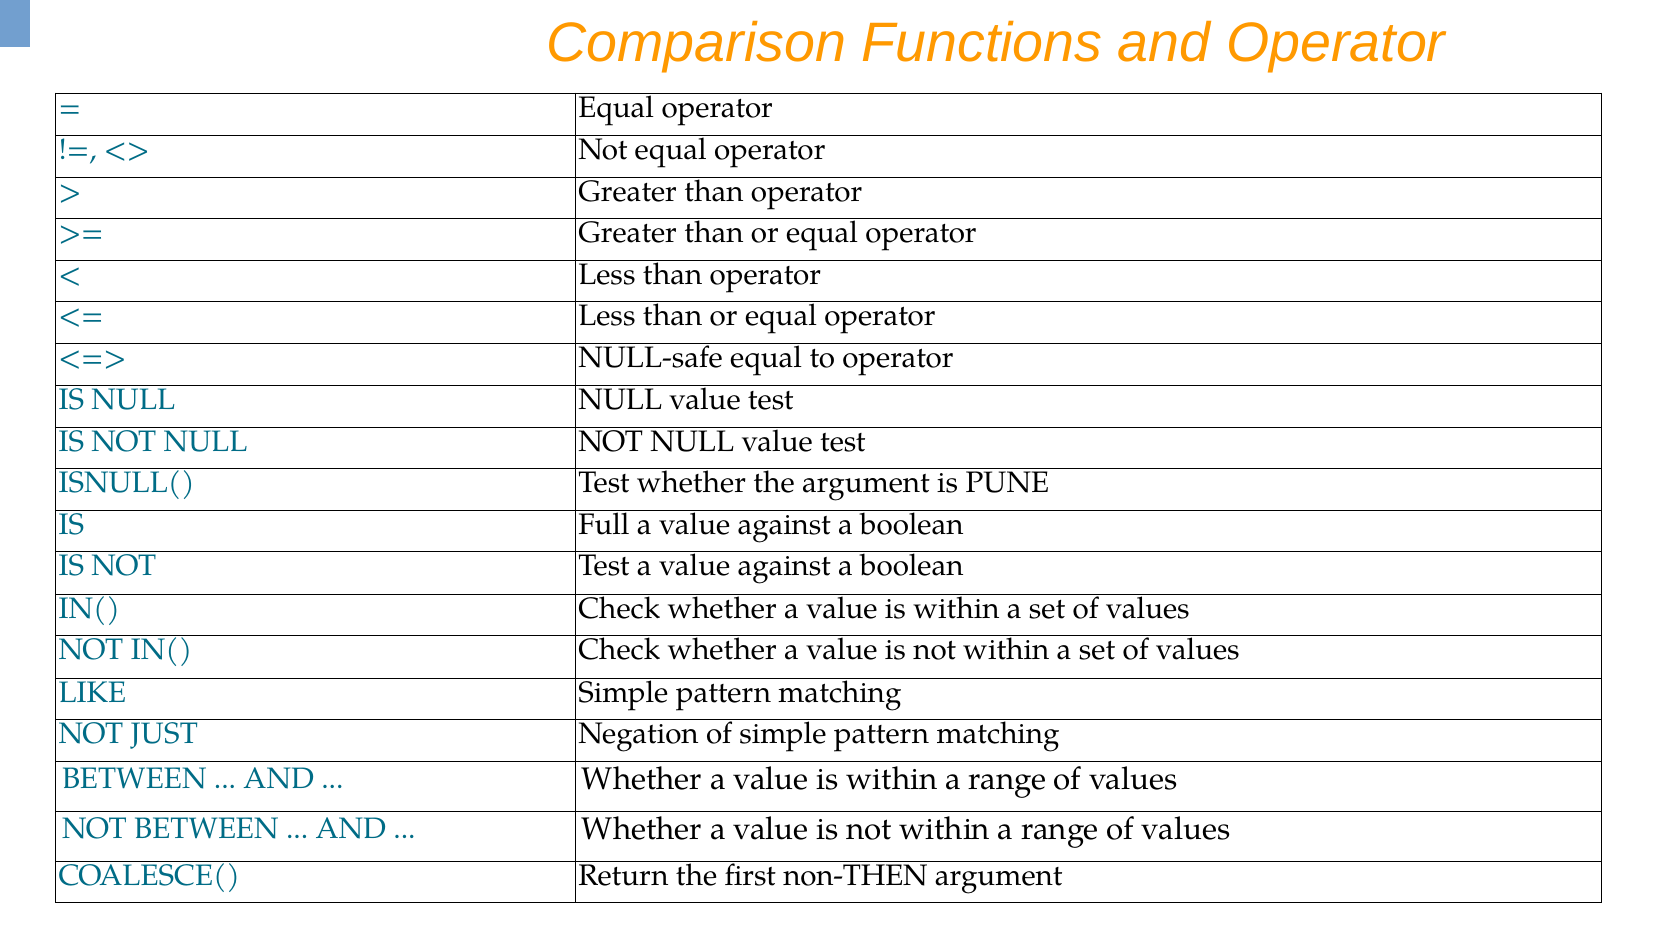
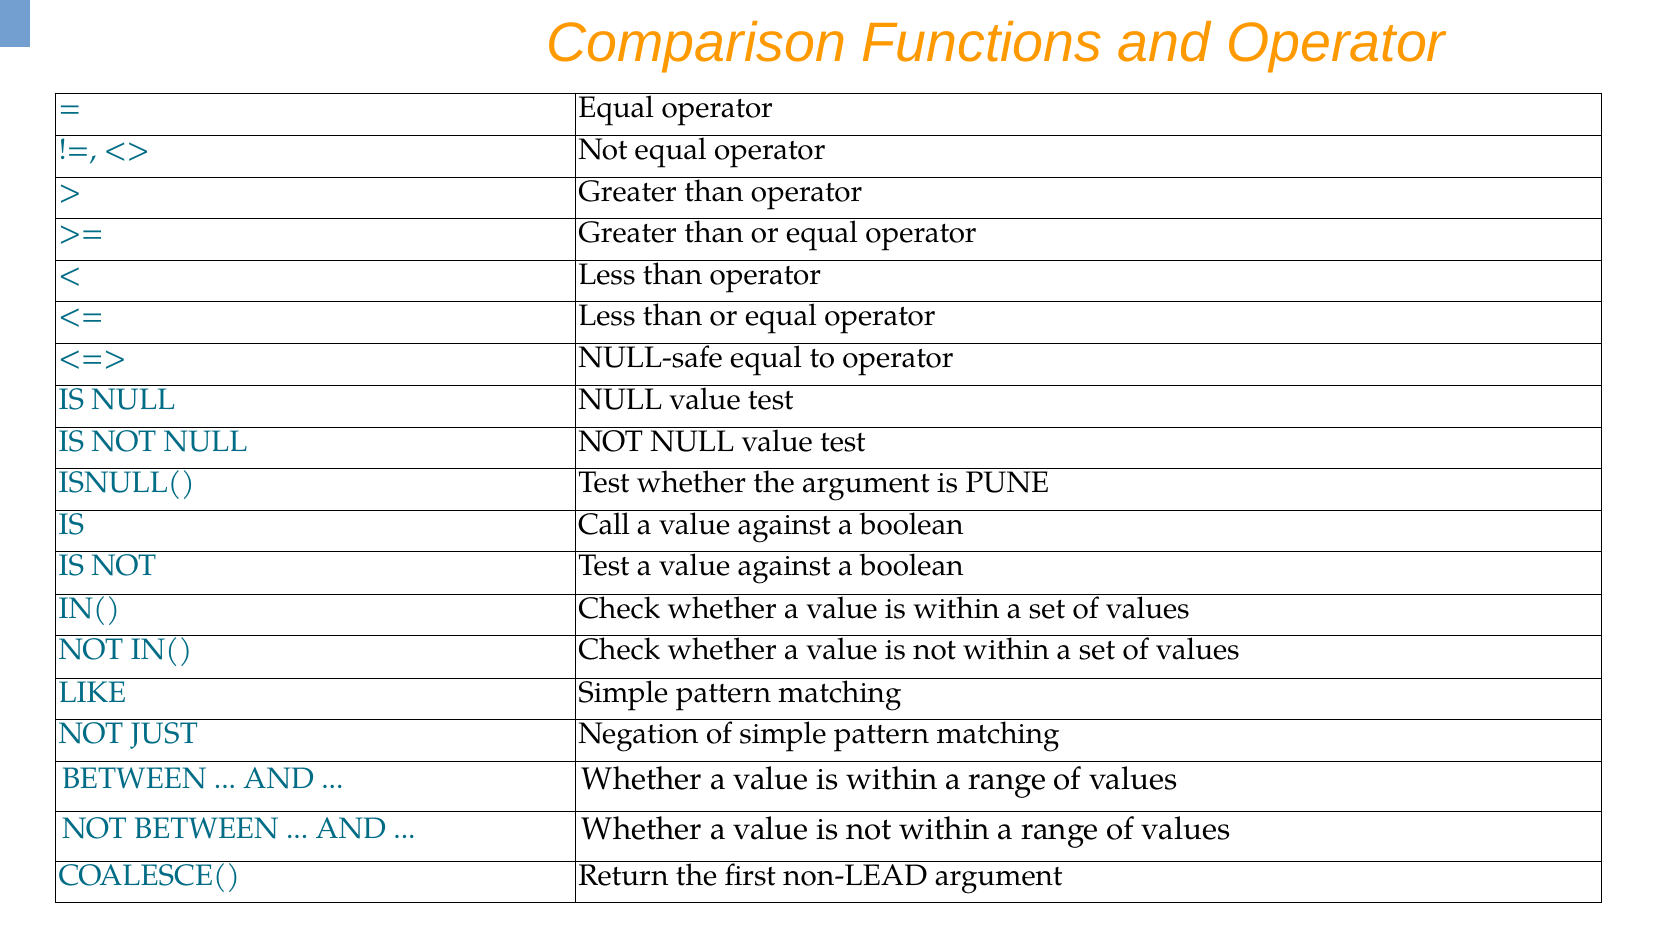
Full: Full -> Call
non-THEN: non-THEN -> non-LEAD
